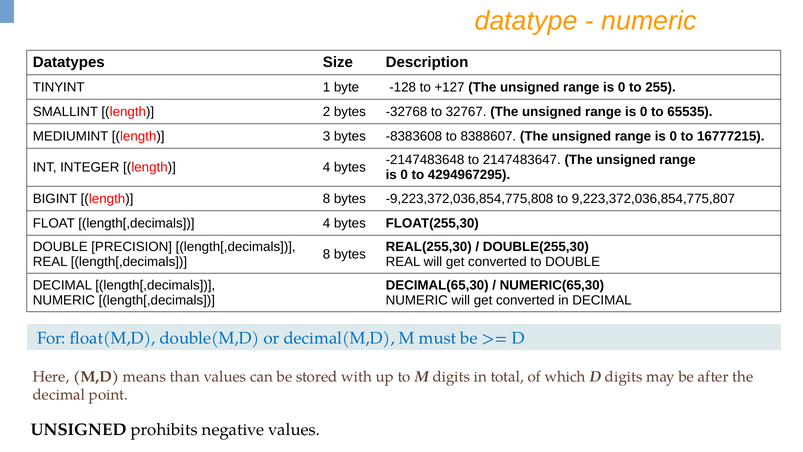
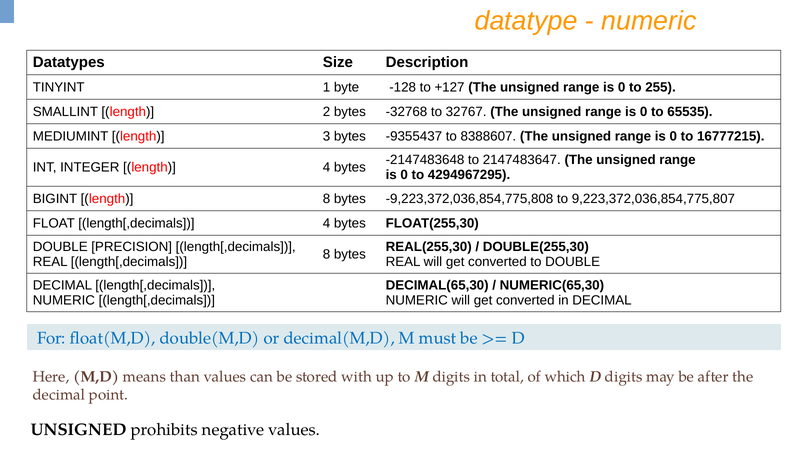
-8383608: -8383608 -> -9355437
